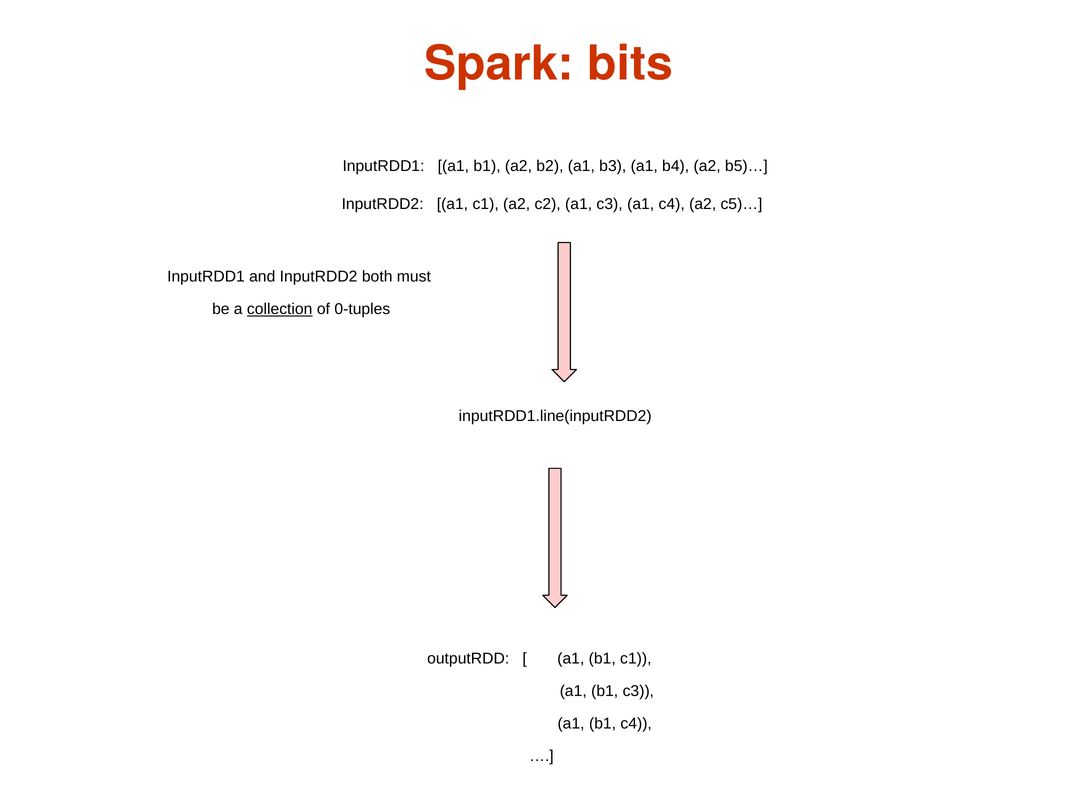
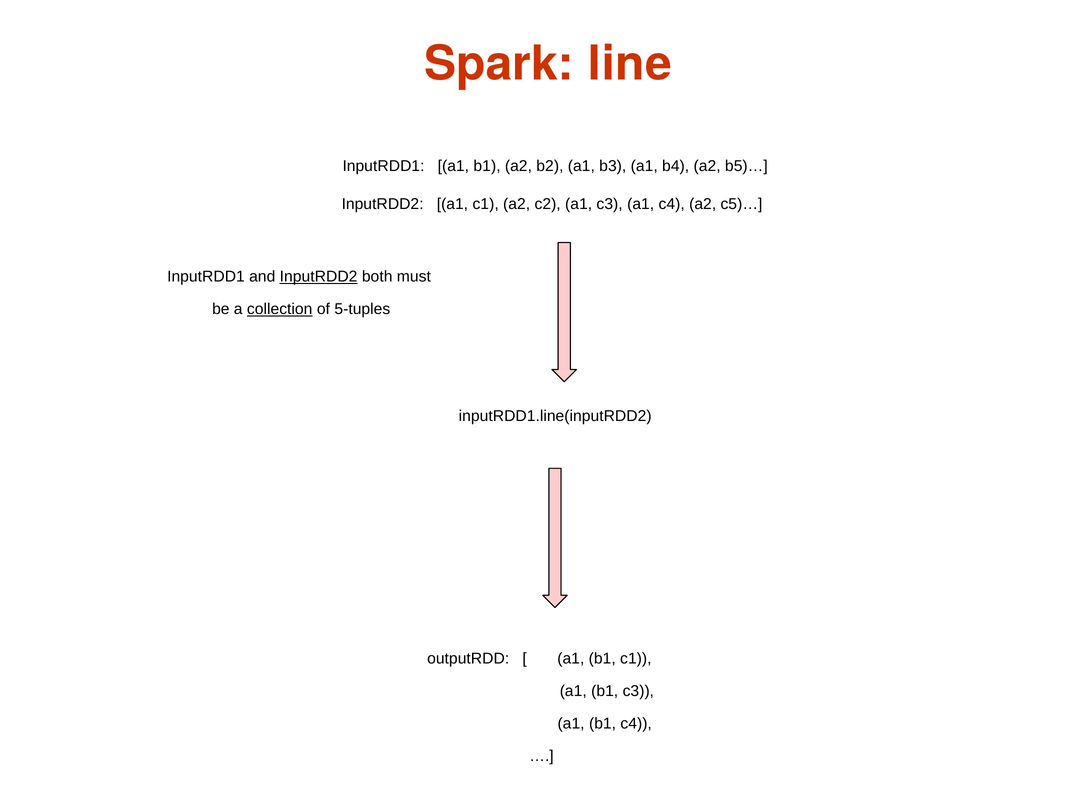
bits: bits -> line
InputRDD2 at (319, 277) underline: none -> present
0-tuples: 0-tuples -> 5-tuples
